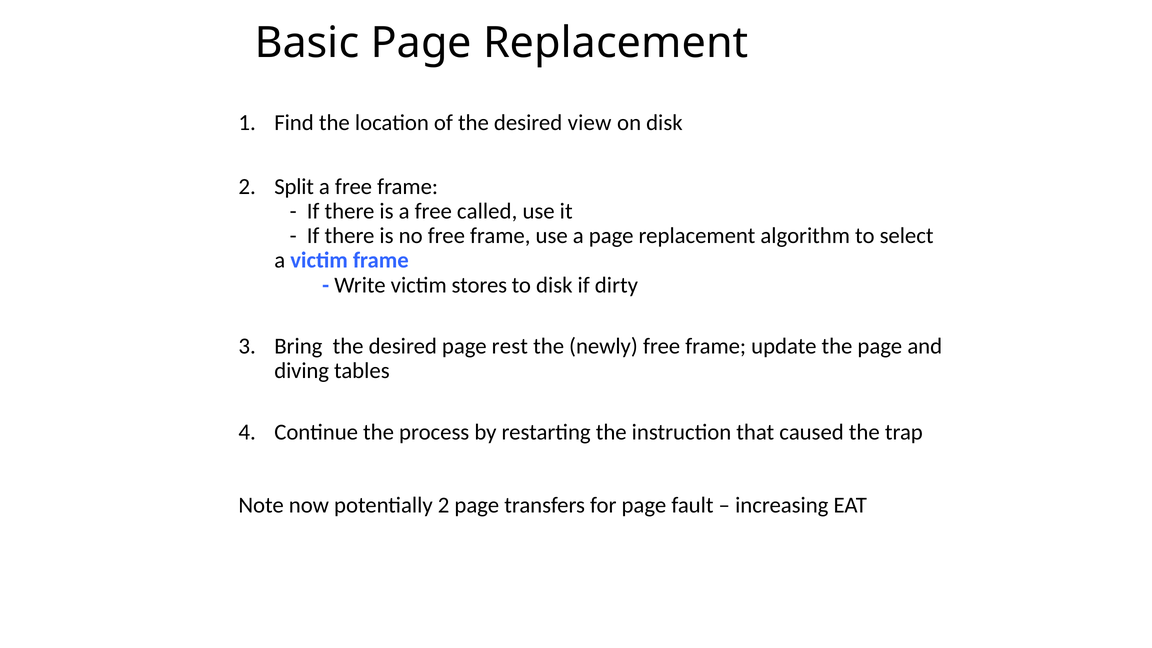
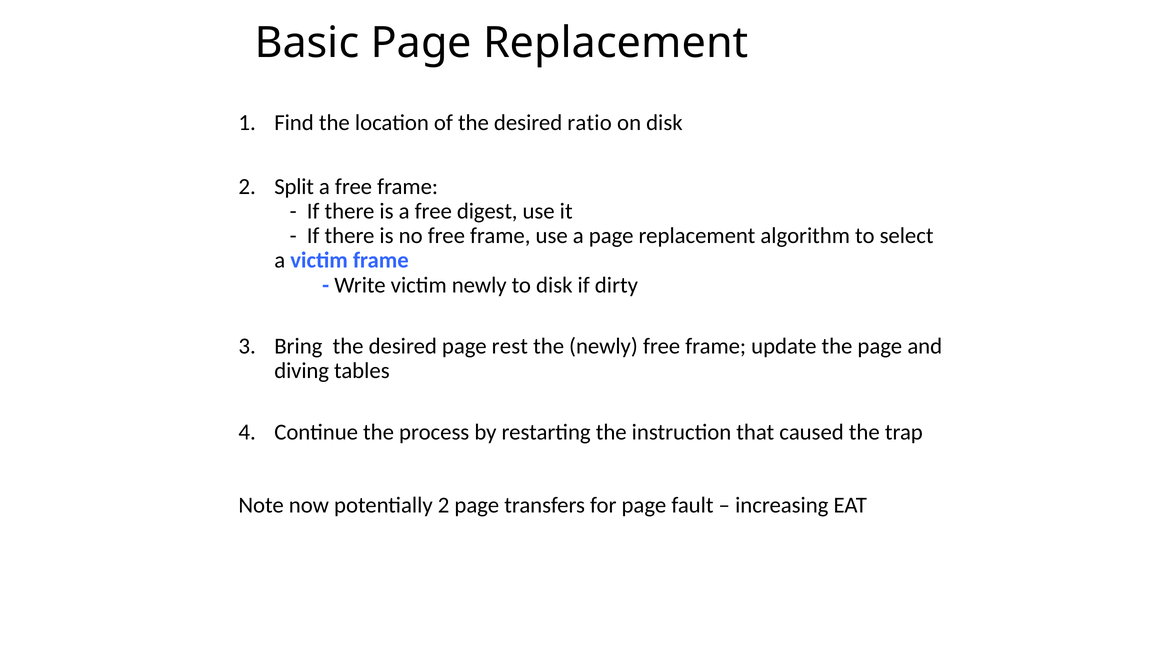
view: view -> ratio
called: called -> digest
victim stores: stores -> newly
